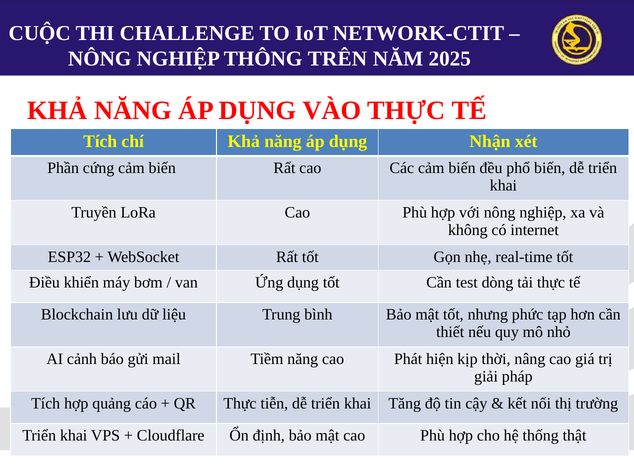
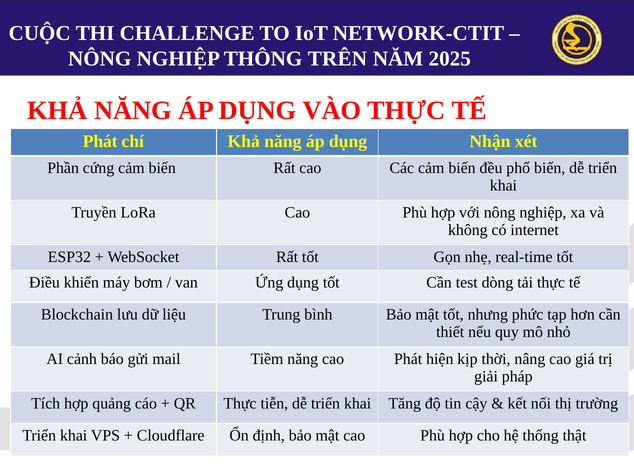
Tích at (100, 141): Tích -> Phát
